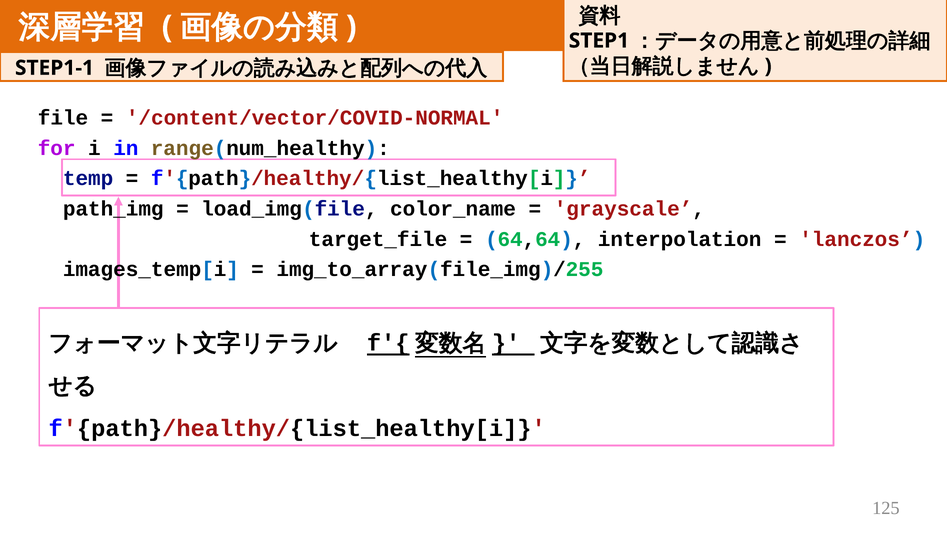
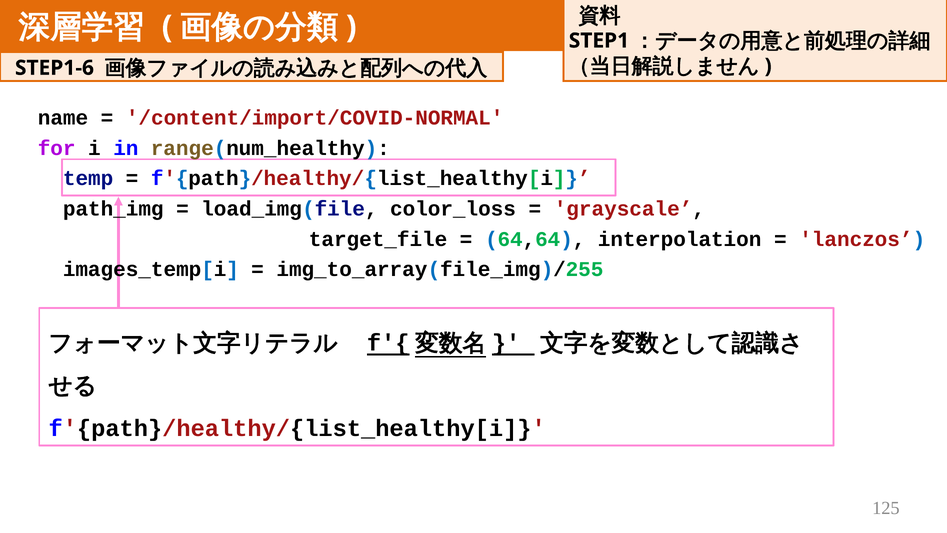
STEP1-1: STEP1-1 -> STEP1-6
file: file -> name
/content/vector/COVID-NORMAL: /content/vector/COVID-NORMAL -> /content/import/COVID-NORMAL
color_name: color_name -> color_loss
